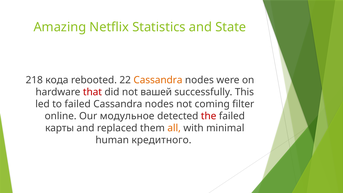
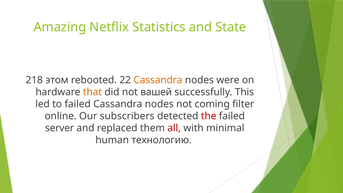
кода: кода -> этом
that colour: red -> orange
модульное: модульное -> subscribers
карты: карты -> server
all colour: orange -> red
кредитного: кредитного -> технологию
